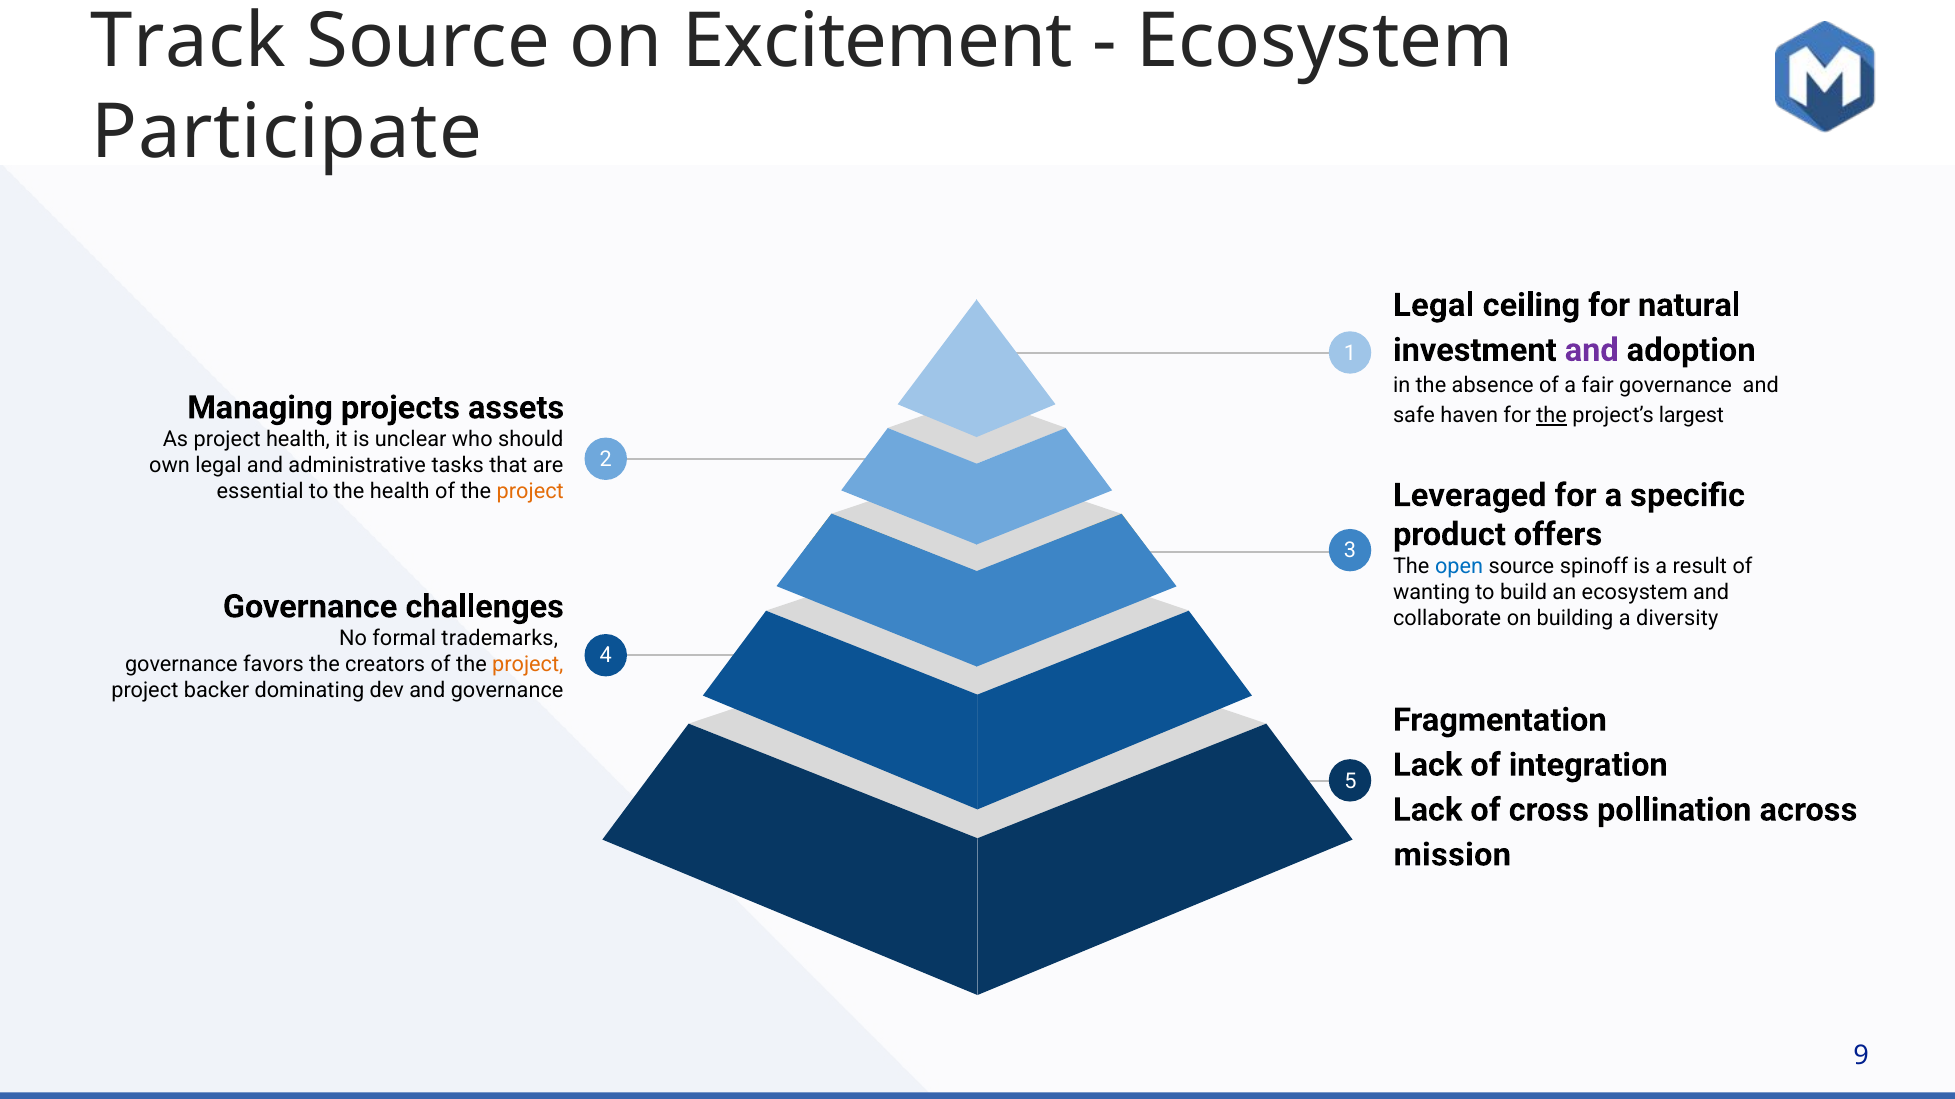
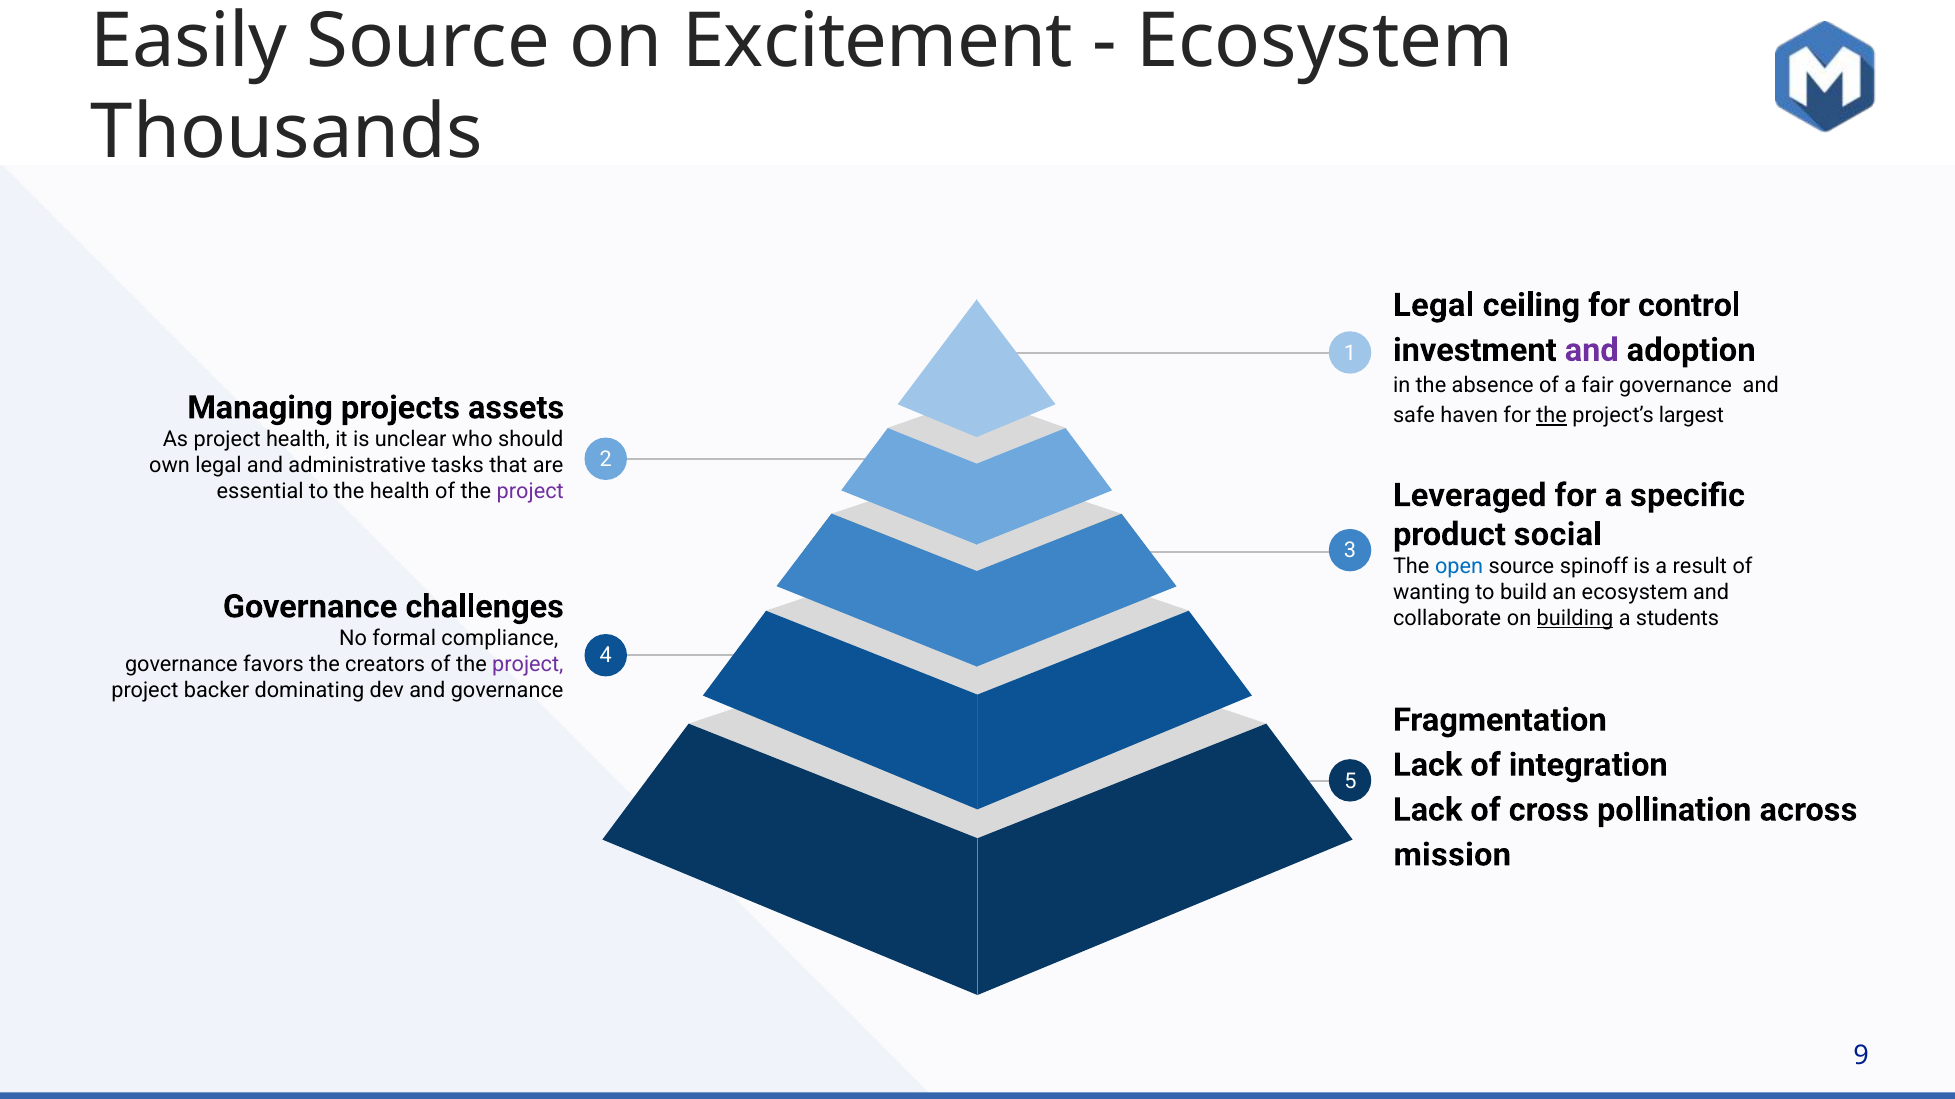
Track: Track -> Easily
Participate: Participate -> Thousands
natural: natural -> control
project at (530, 492) colour: orange -> purple
offers: offers -> social
building underline: none -> present
diversity: diversity -> students
trademarks: trademarks -> compliance
project at (528, 665) colour: orange -> purple
